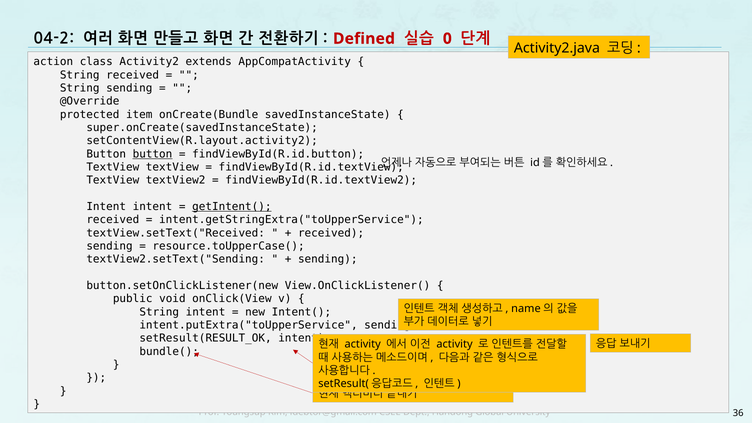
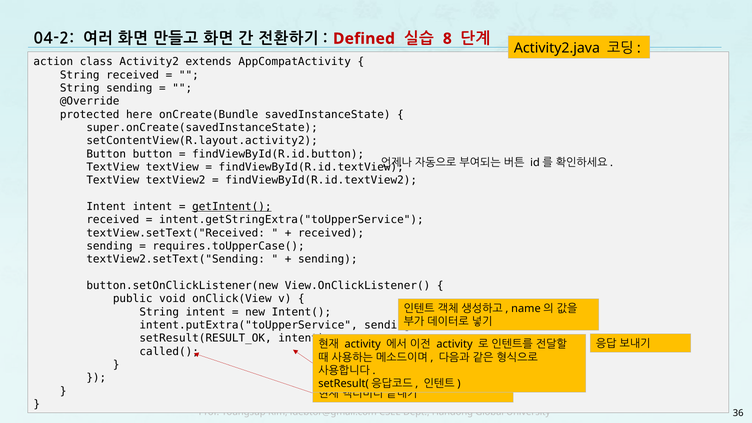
0: 0 -> 8
item: item -> here
button at (153, 154) underline: present -> none
resource.toUpperCase(: resource.toUpperCase( -> requires.toUpperCase(
bundle(: bundle( -> called(
